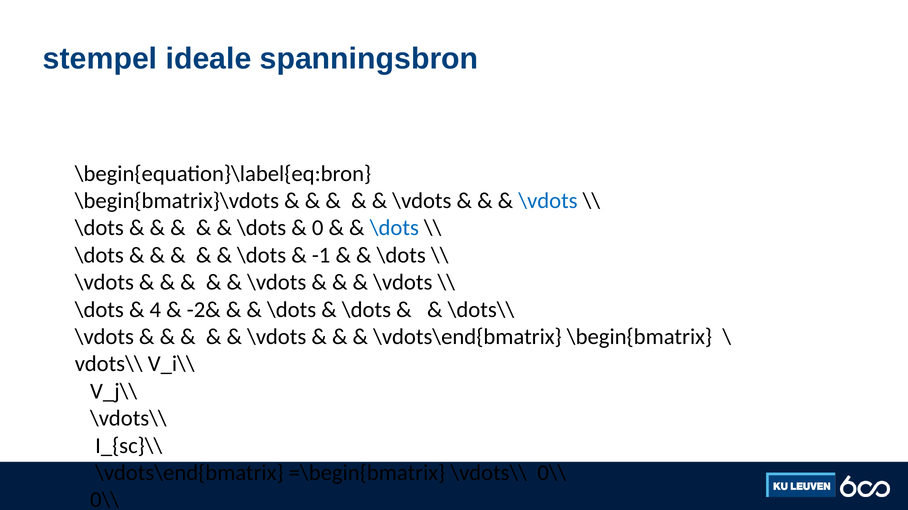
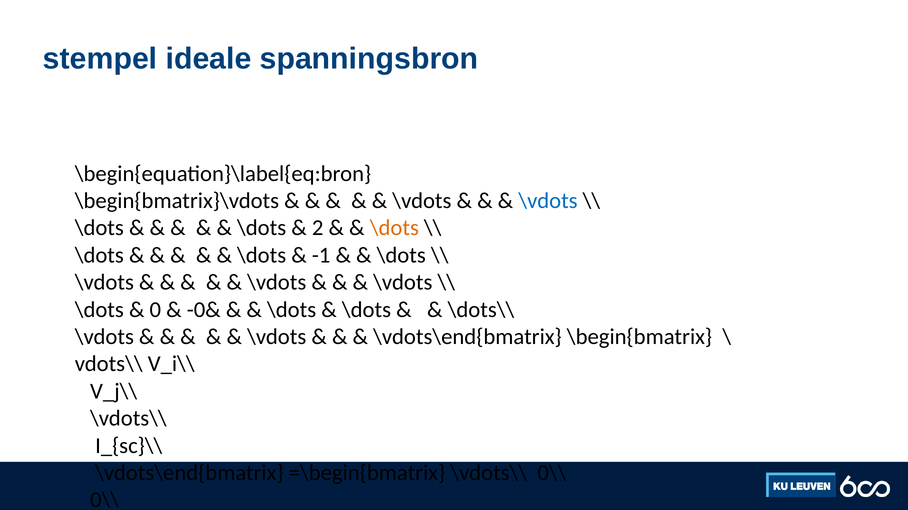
0: 0 -> 2
\dots at (394, 228) colour: blue -> orange
4: 4 -> 0
-2&: -2& -> -0&
